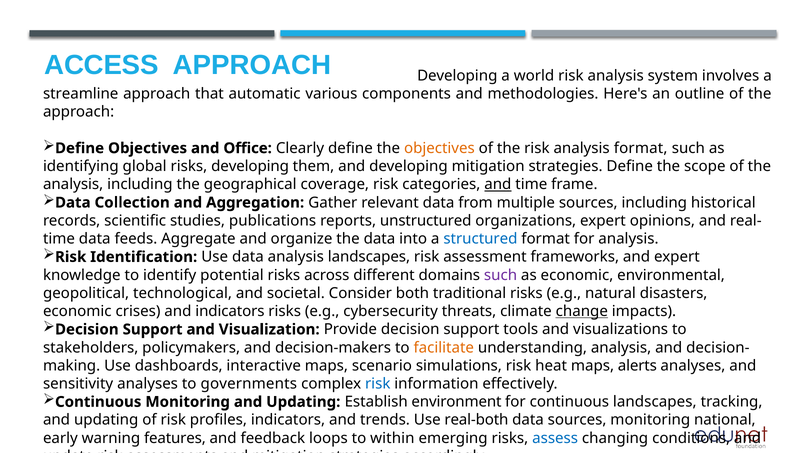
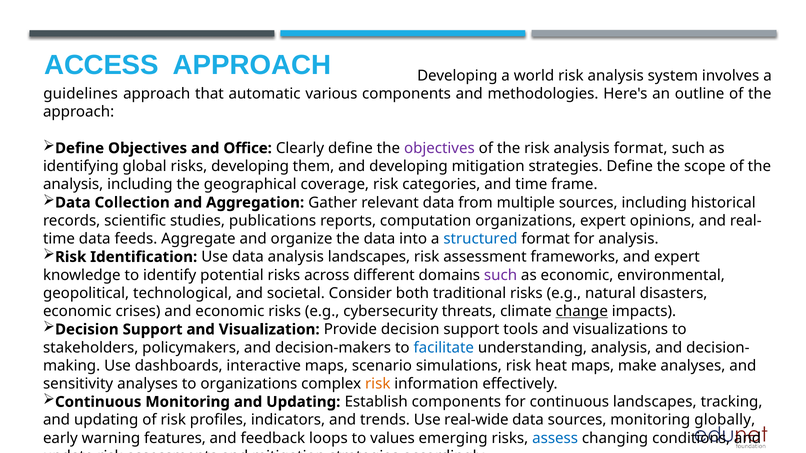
streamline: streamline -> guidelines
objectives at (439, 148) colour: orange -> purple
and at (498, 185) underline: present -> none
unstructured: unstructured -> computation
and indicators: indicators -> economic
facilitate colour: orange -> blue
alerts: alerts -> make
to governments: governments -> organizations
risk at (378, 384) colour: blue -> orange
Establish environment: environment -> components
real-both: real-both -> real-wide
national: national -> globally
within: within -> values
